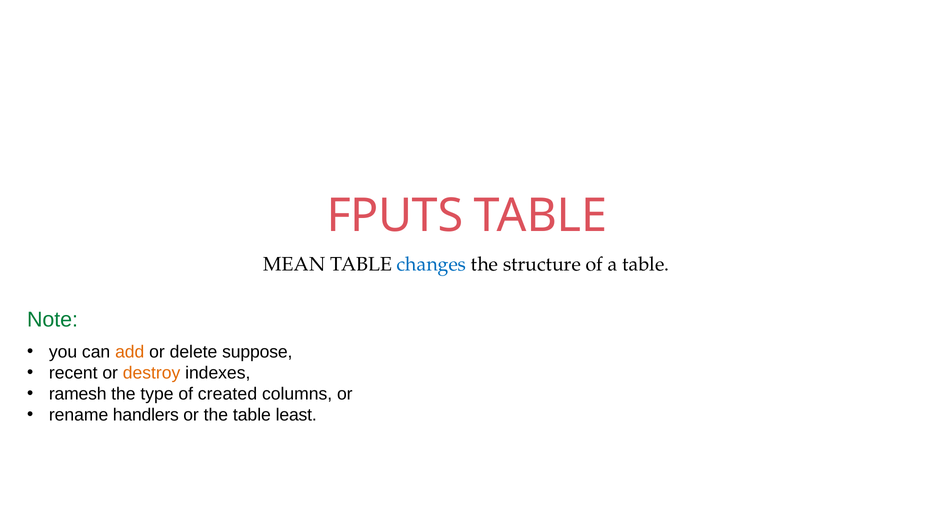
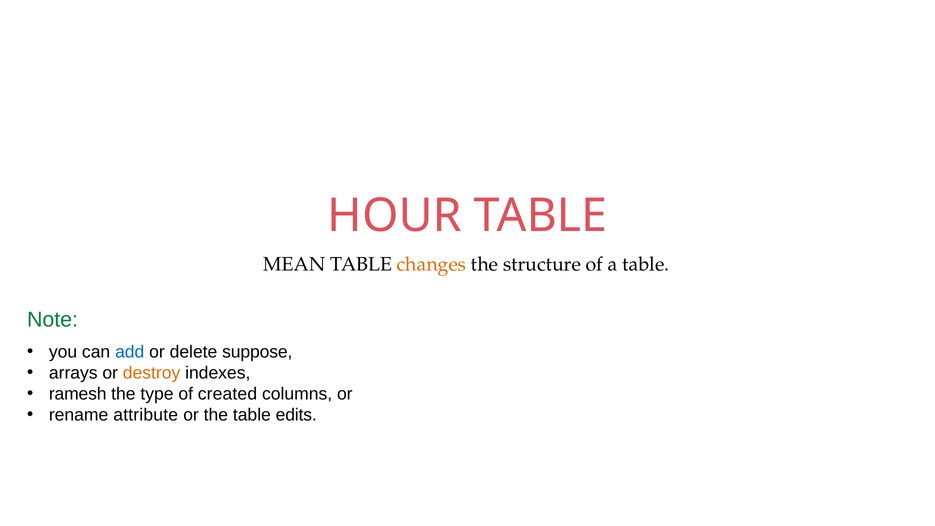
FPUTS: FPUTS -> HOUR
changes colour: blue -> orange
add colour: orange -> blue
recent: recent -> arrays
handlers: handlers -> attribute
least: least -> edits
